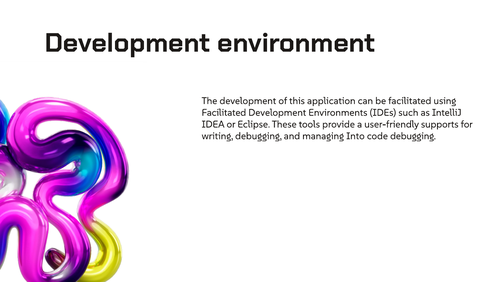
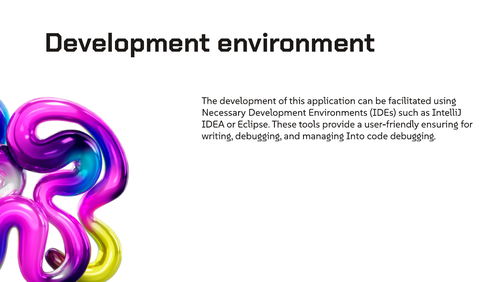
Facilitated at (224, 113): Facilitated -> Necessary
supports: supports -> ensuring
